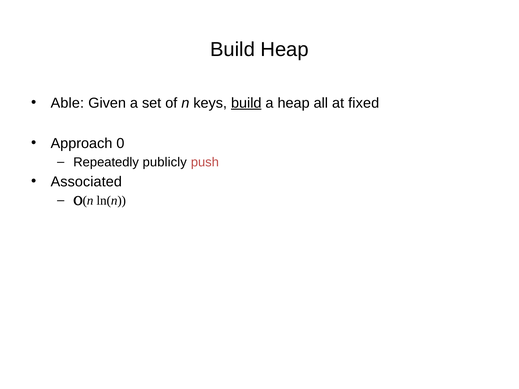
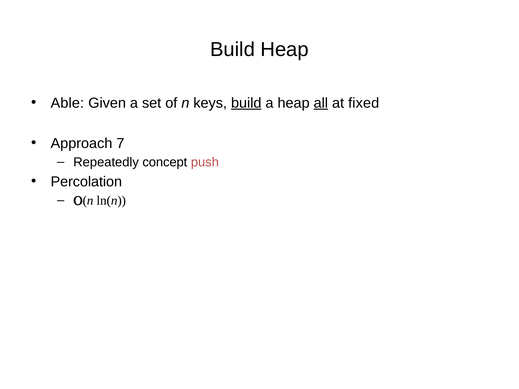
all underline: none -> present
0: 0 -> 7
publicly: publicly -> concept
Associated: Associated -> Percolation
